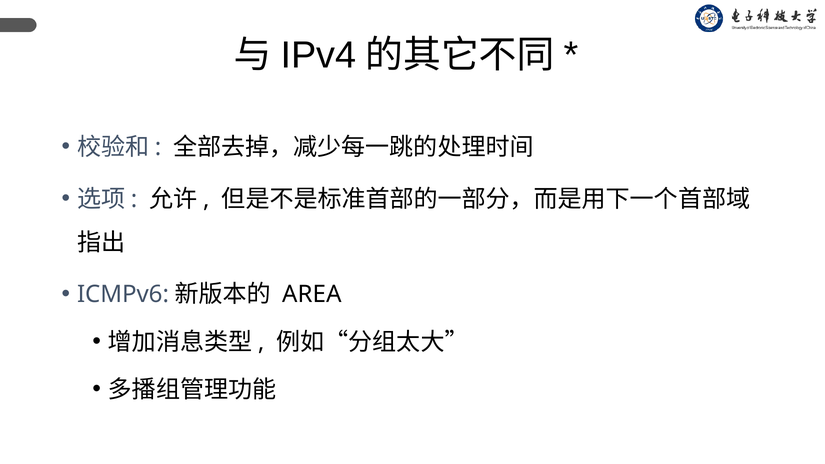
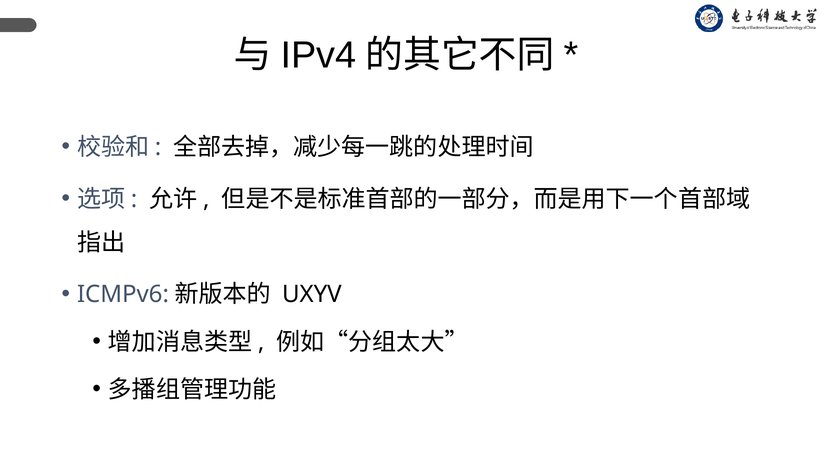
AREA: AREA -> UXYV
